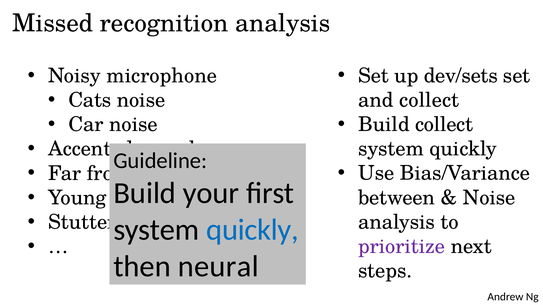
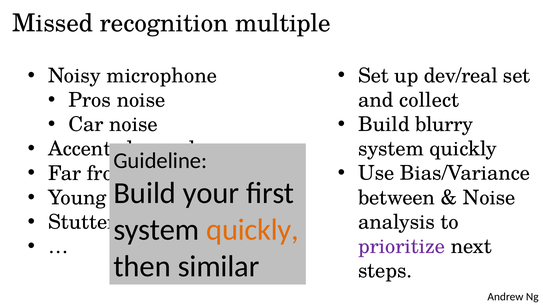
recognition analysis: analysis -> multiple
dev/sets: dev/sets -> dev/real
Cats: Cats -> Pros
Build collect: collect -> blurry
quickly at (252, 230) colour: blue -> orange
neural: neural -> similar
